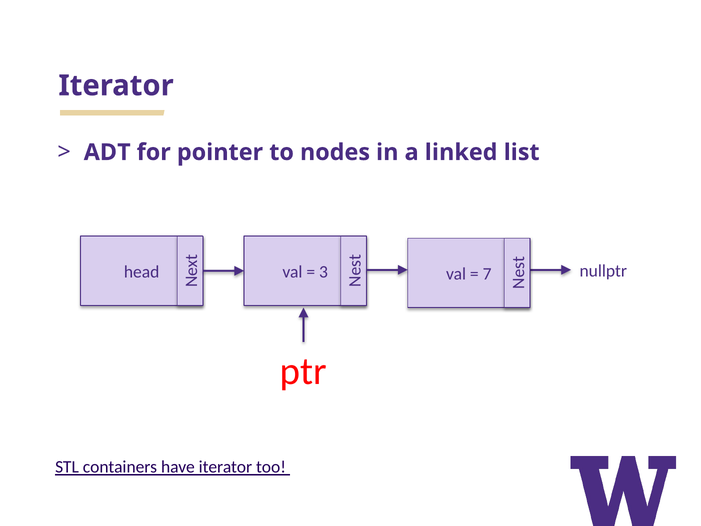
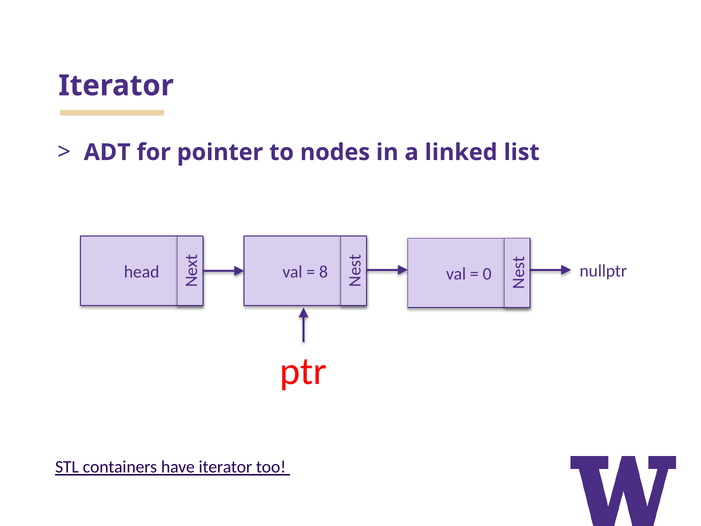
3: 3 -> 8
7: 7 -> 0
